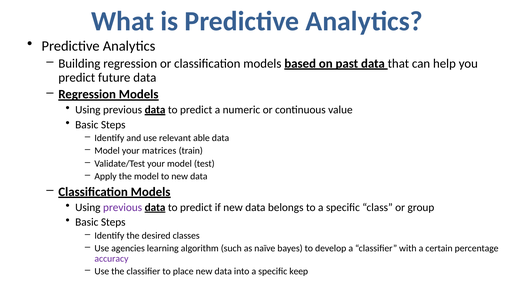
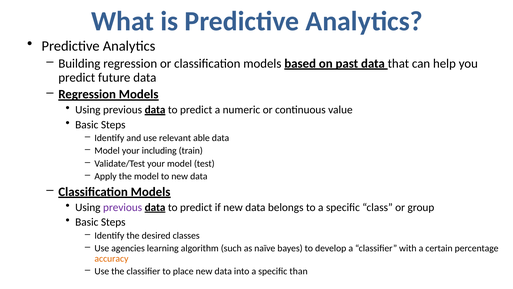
matrices: matrices -> including
accuracy colour: purple -> orange
keep: keep -> than
